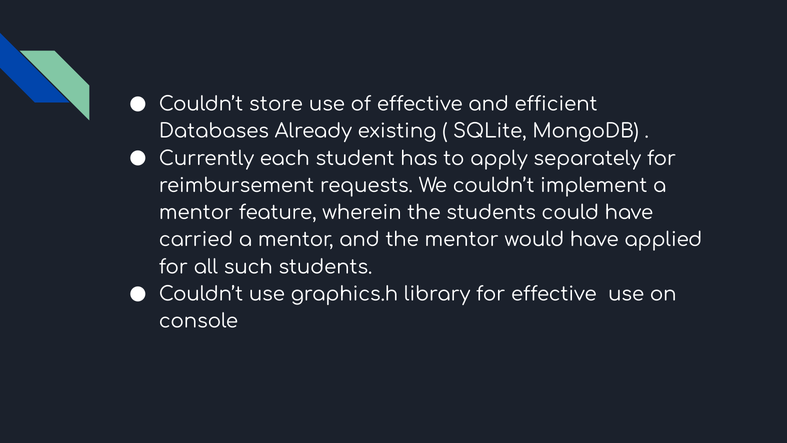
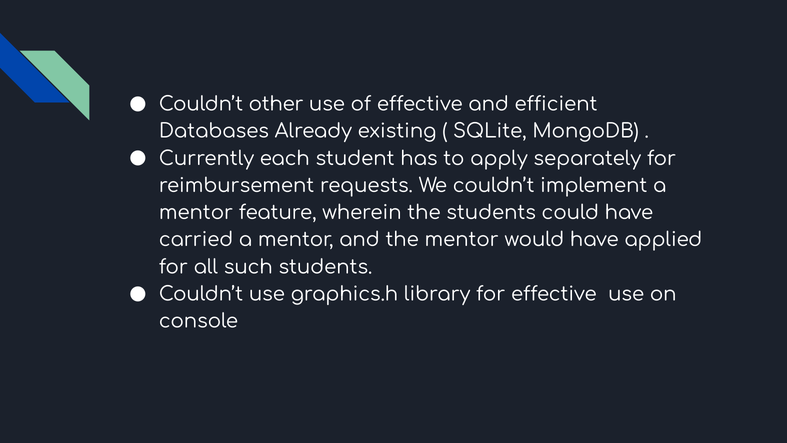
store: store -> other
